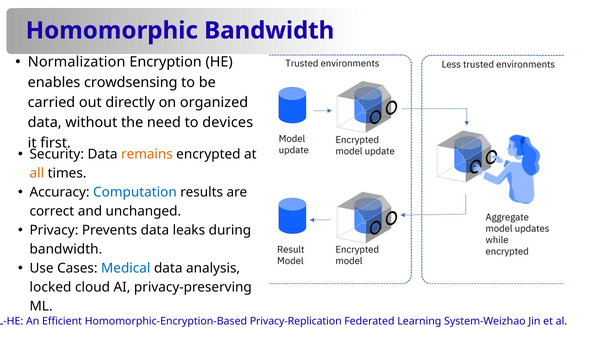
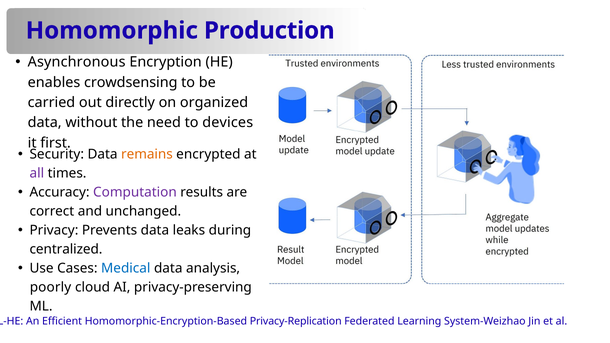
Homomorphic Bandwidth: Bandwidth -> Production
Normalization: Normalization -> Asynchronous
all colour: orange -> purple
Computation colour: blue -> purple
bandwidth at (66, 249): bandwidth -> centralized
locked: locked -> poorly
